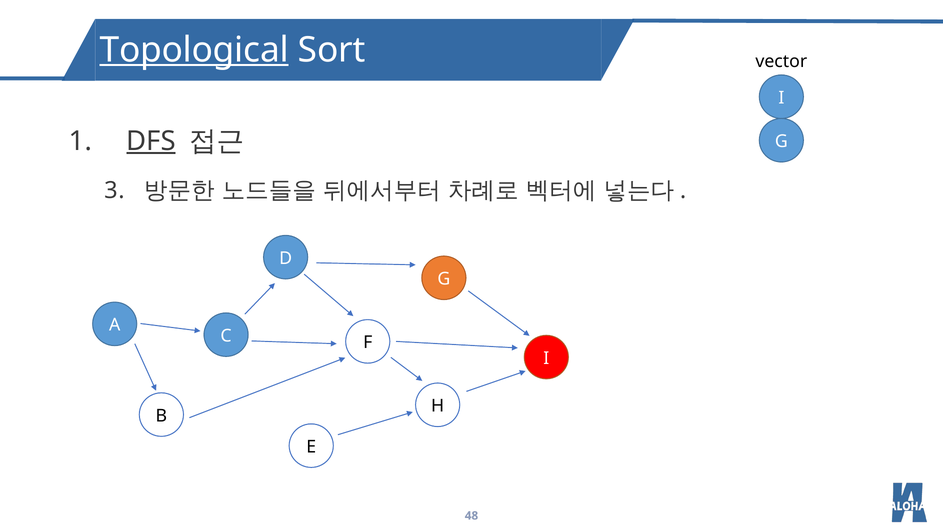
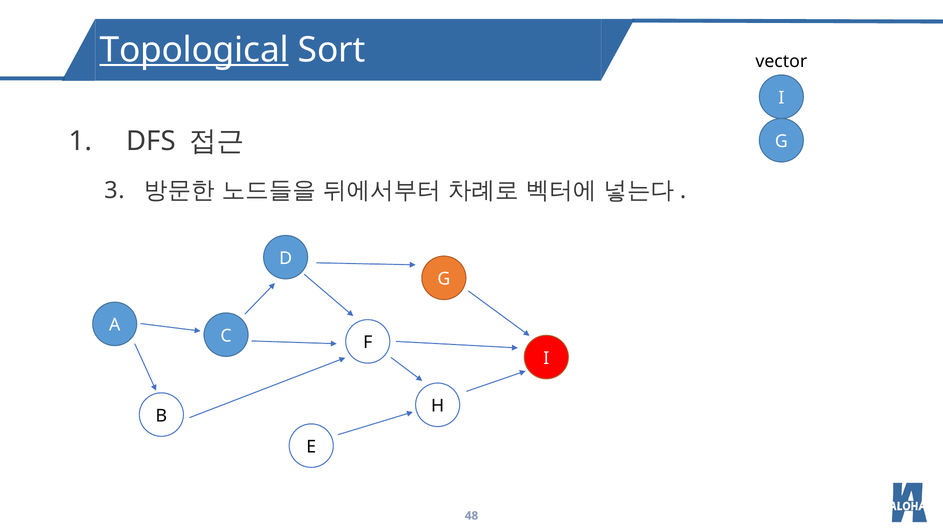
DFS underline: present -> none
